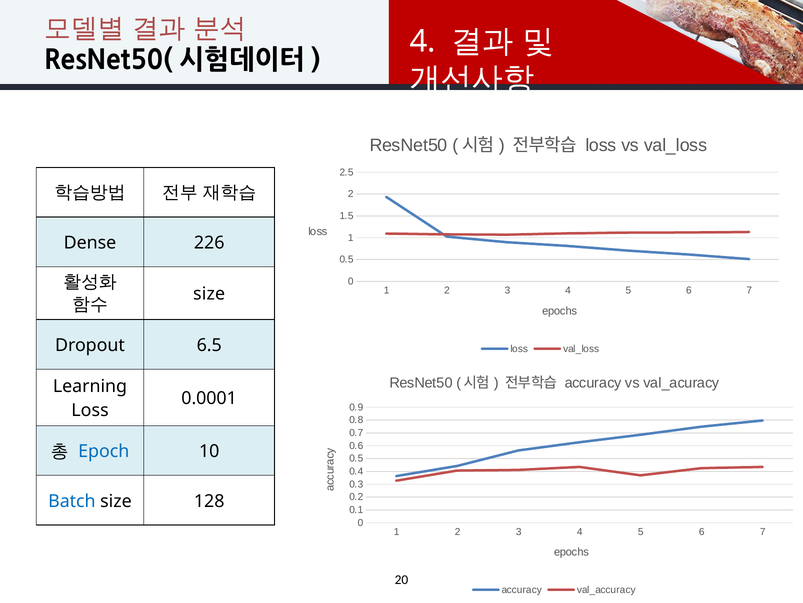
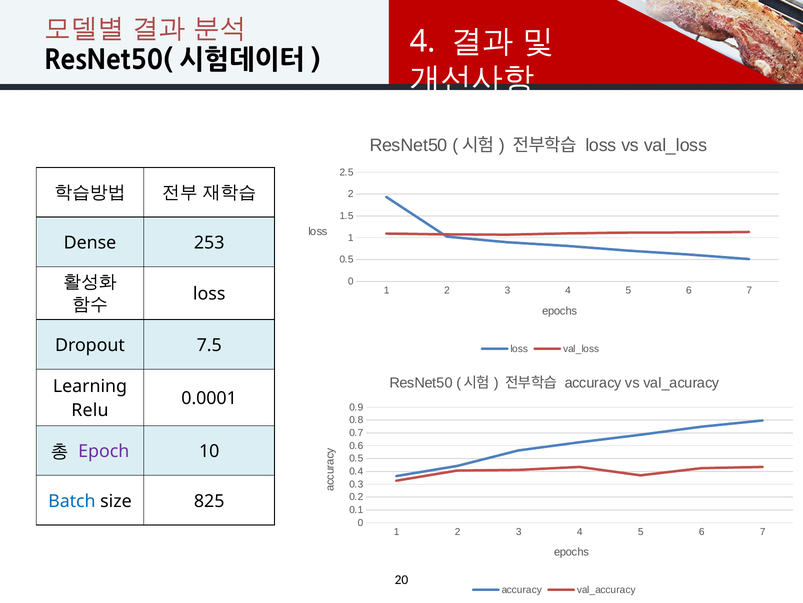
226: 226 -> 253
size at (209, 294): size -> loss
6.5: 6.5 -> 7.5
Loss at (90, 410): Loss -> Relu
Epoch colour: blue -> purple
128: 128 -> 825
